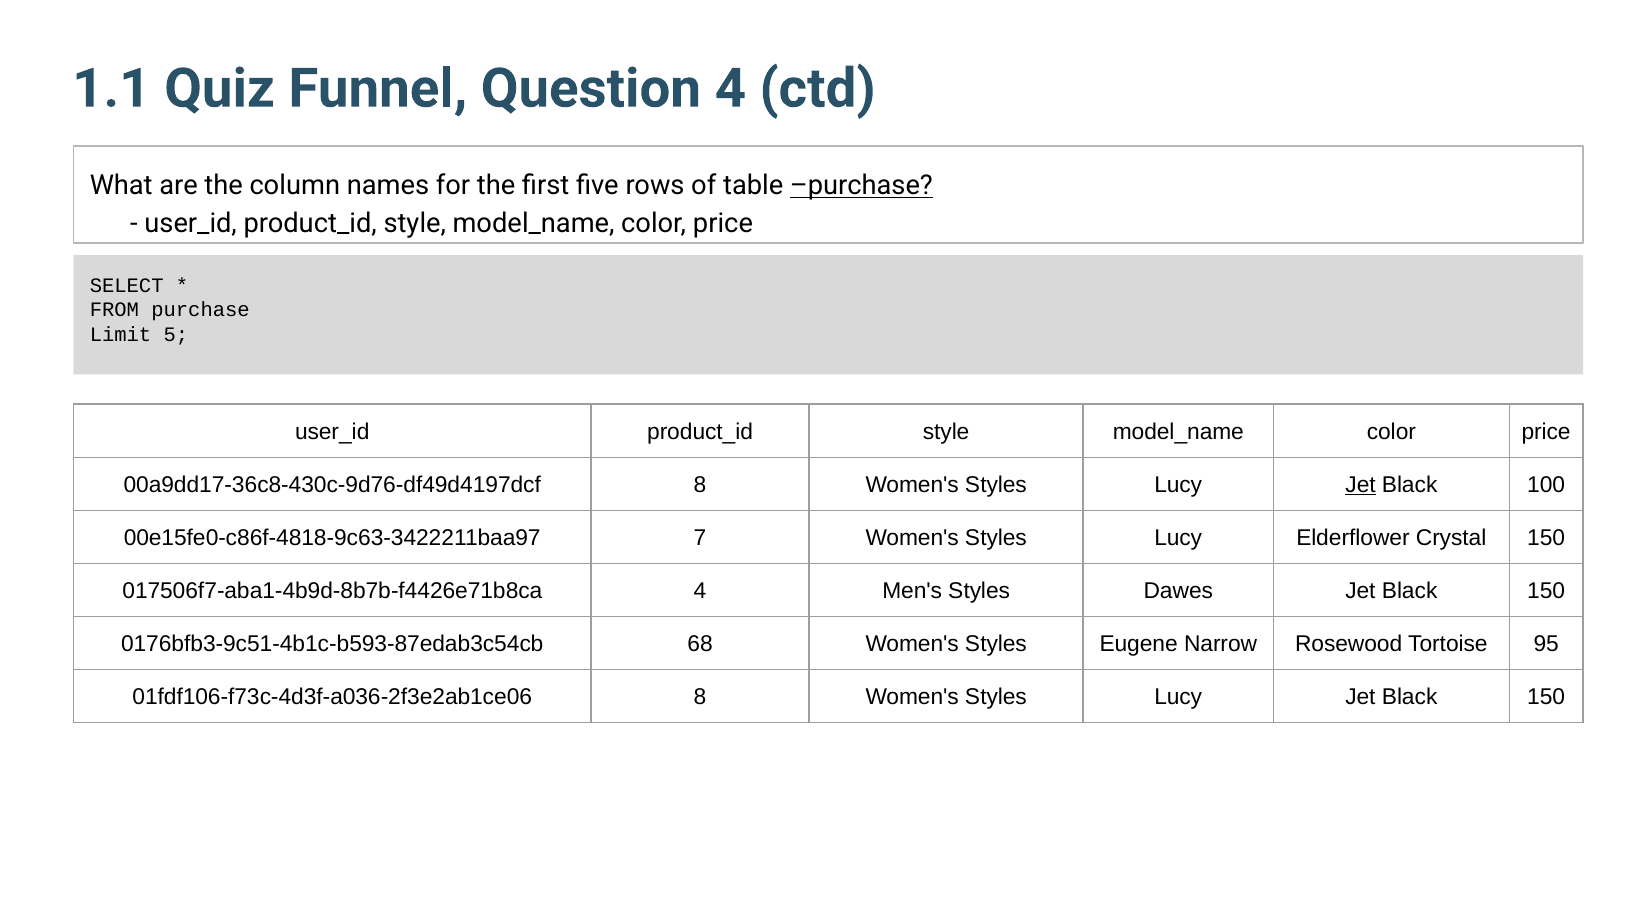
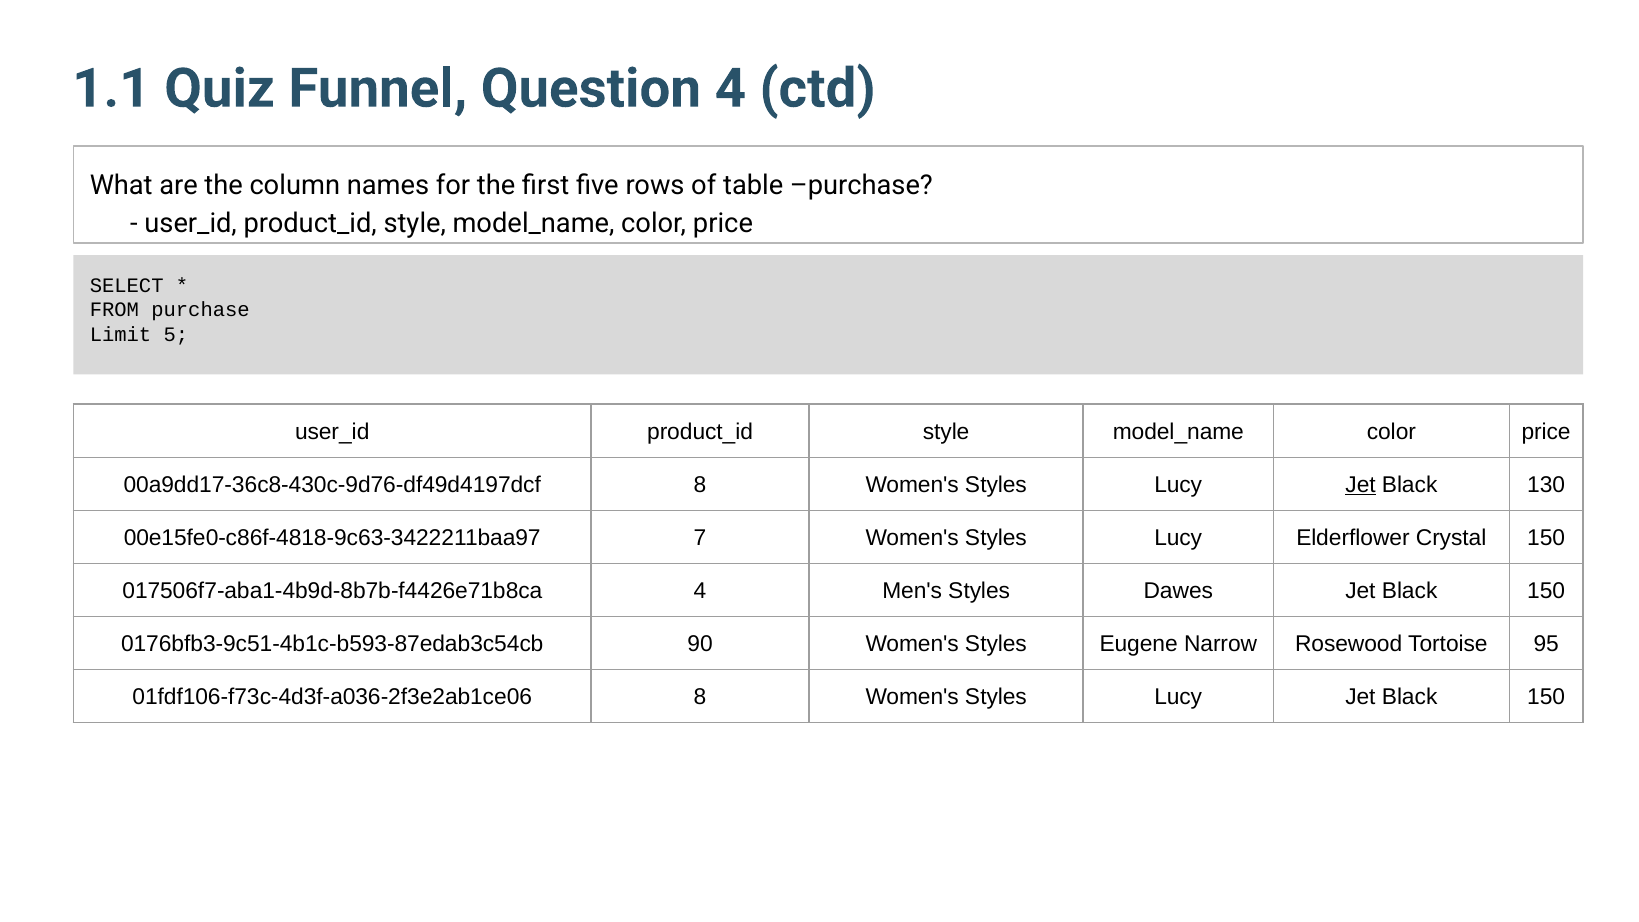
purchase at (861, 186) underline: present -> none
100: 100 -> 130
68: 68 -> 90
